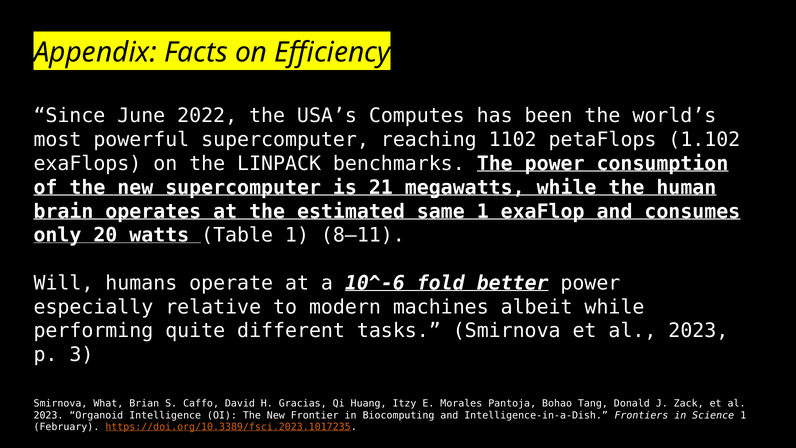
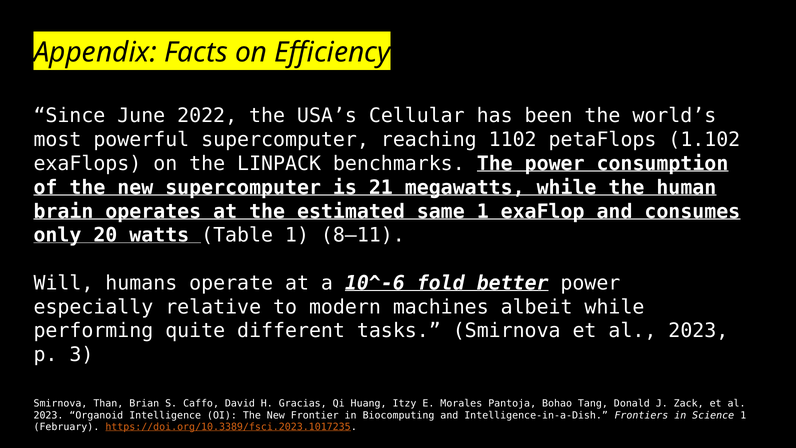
Computes: Computes -> Cellular
What: What -> Than
